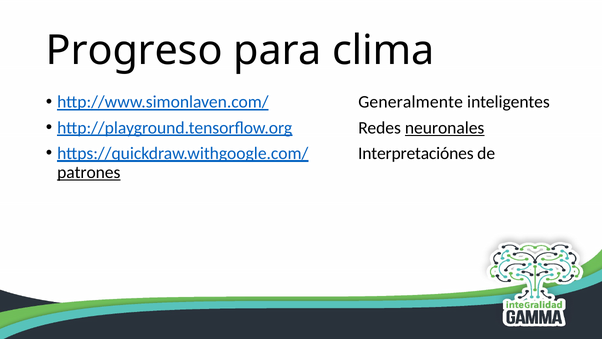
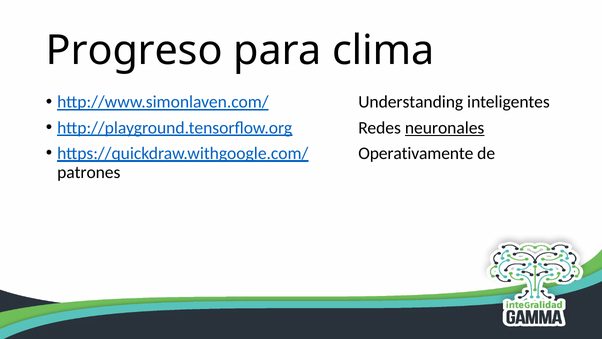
Generalmente: Generalmente -> Understanding
Interpretaciónes: Interpretaciónes -> Operativamente
patrones underline: present -> none
